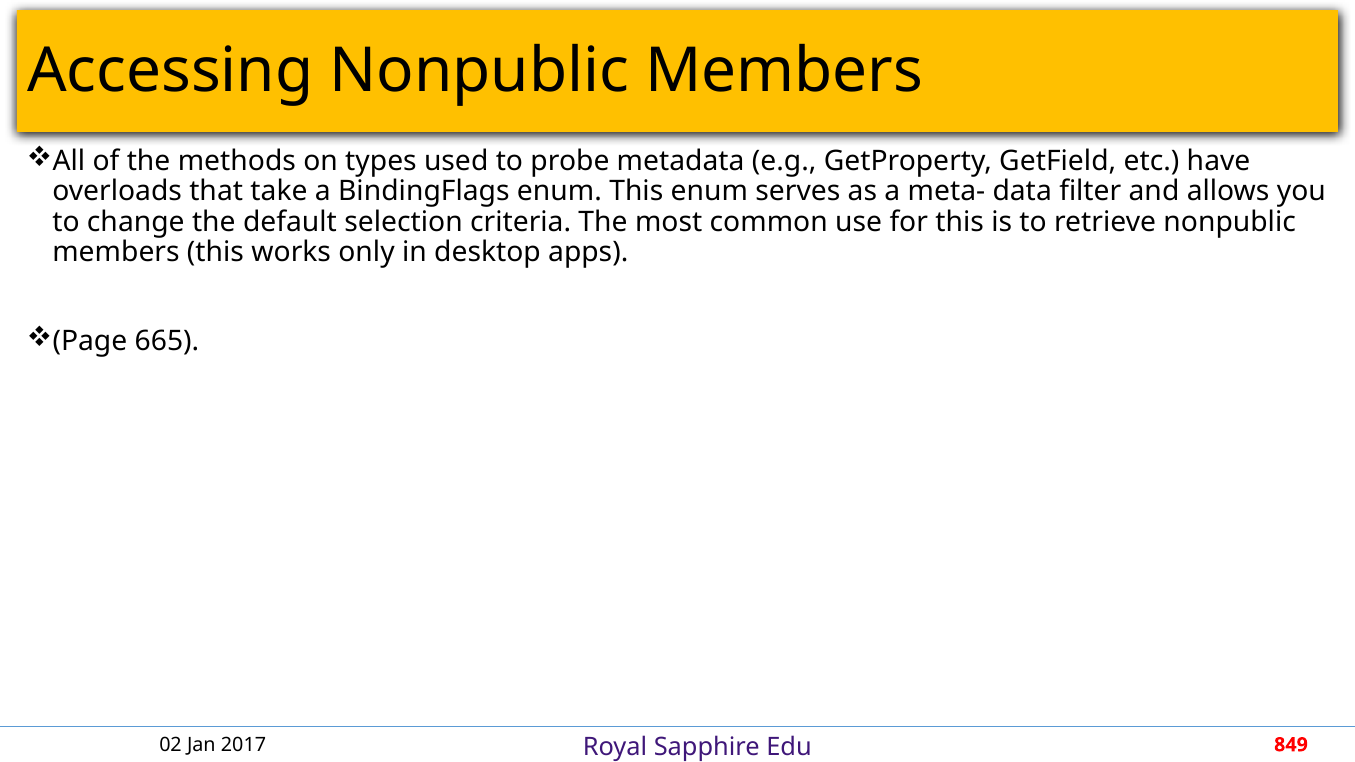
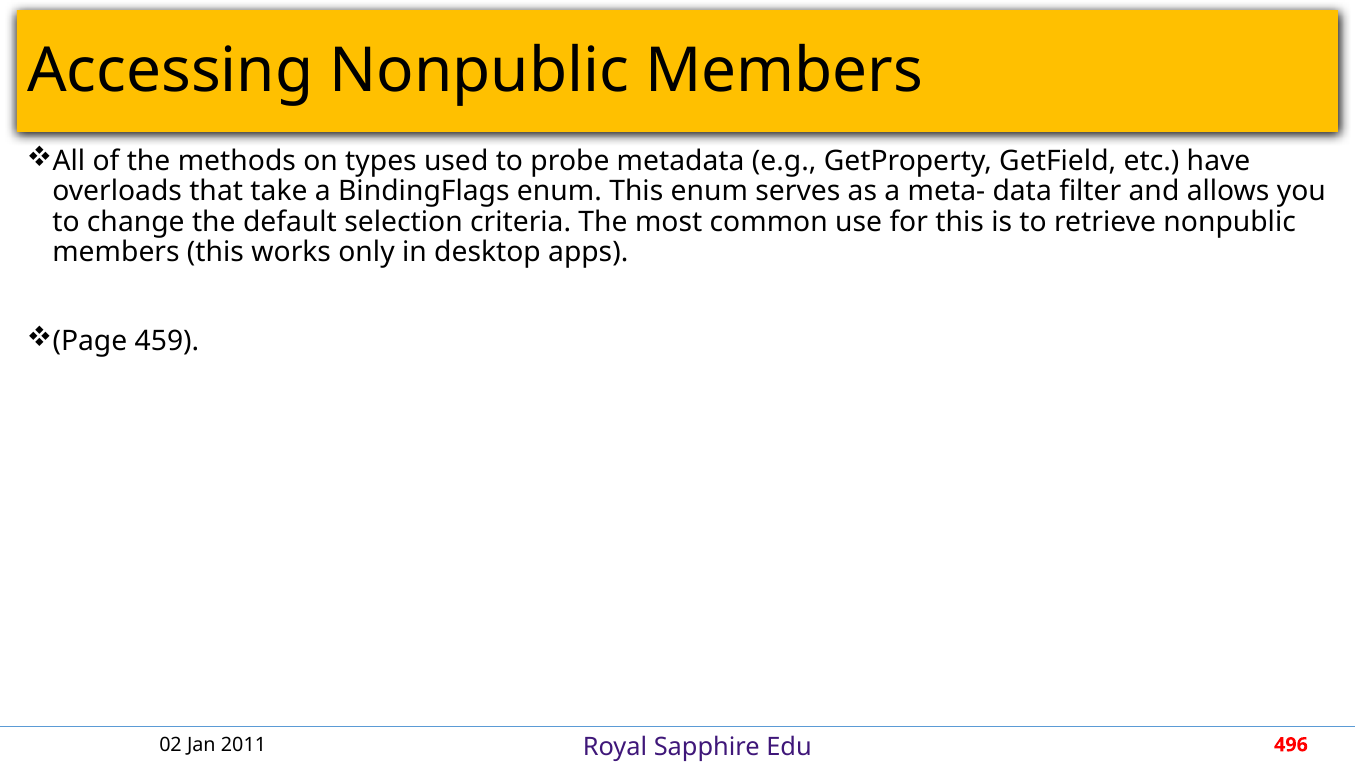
665: 665 -> 459
2017: 2017 -> 2011
849: 849 -> 496
